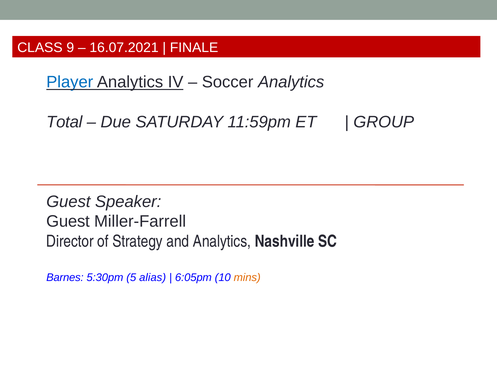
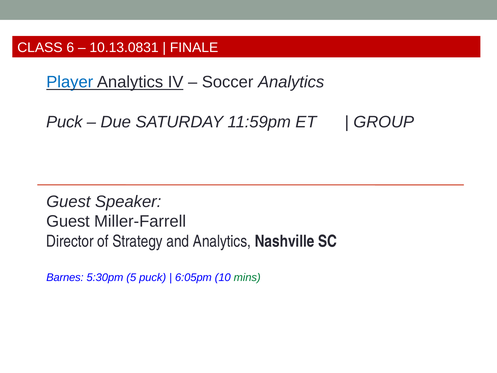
9: 9 -> 6
16.07.2021: 16.07.2021 -> 10.13.0831
Total at (64, 122): Total -> Puck
5 alias: alias -> puck
mins colour: orange -> green
